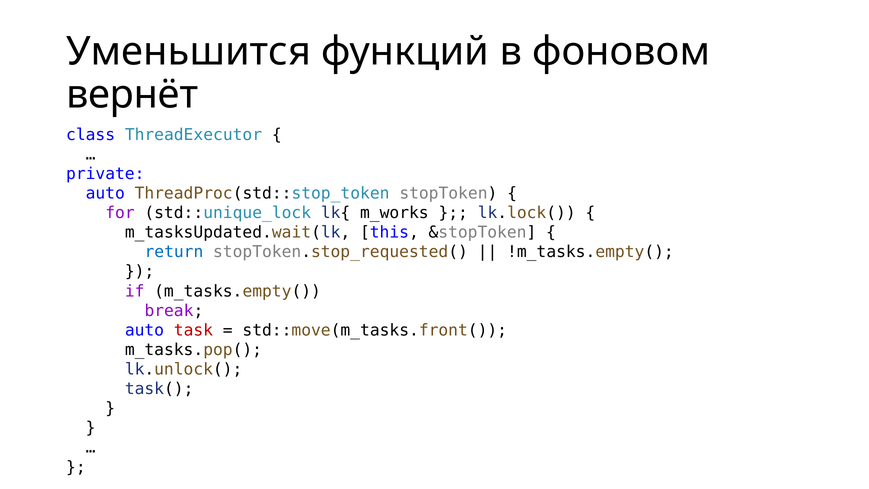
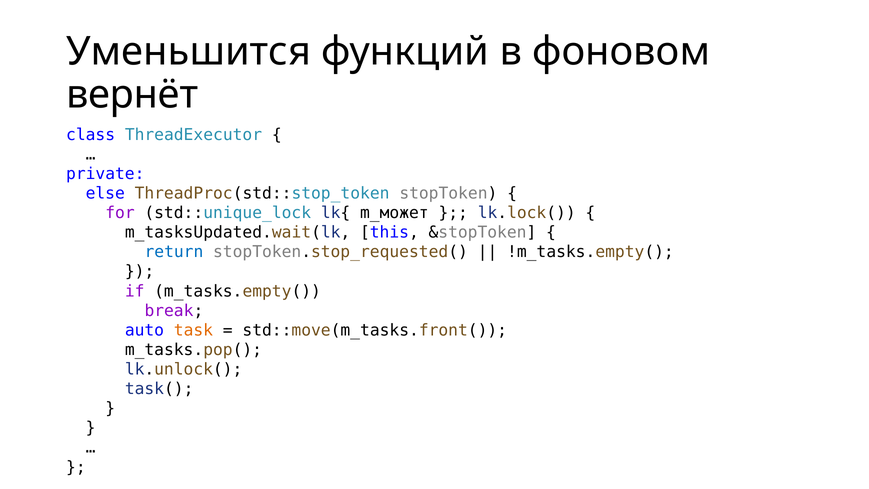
auto at (105, 193): auto -> else
m_works: m_works -> m_может
task colour: red -> orange
